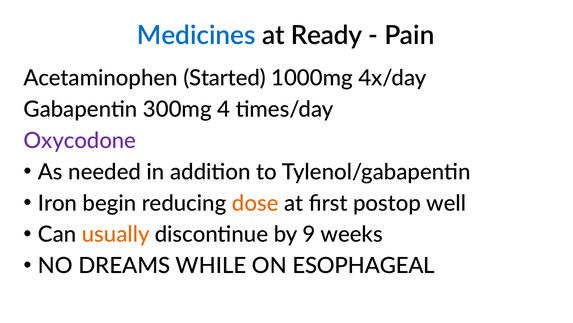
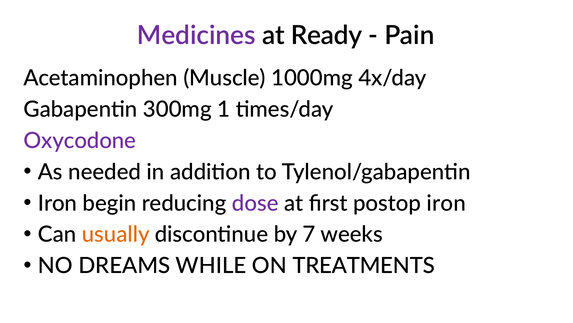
Medicines colour: blue -> purple
Started: Started -> Muscle
4: 4 -> 1
dose colour: orange -> purple
postop well: well -> iron
9: 9 -> 7
ESOPHAGEAL: ESOPHAGEAL -> TREATMENTS
